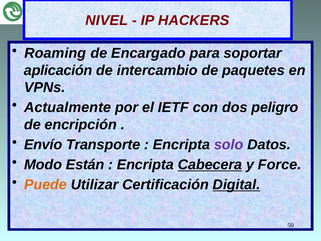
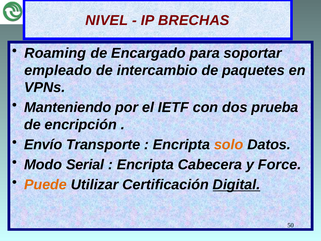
HACKERS: HACKERS -> BRECHAS
aplicación: aplicación -> empleado
Actualmente: Actualmente -> Manteniendo
peligro: peligro -> prueba
solo colour: purple -> orange
Están: Están -> Serial
Cabecera underline: present -> none
